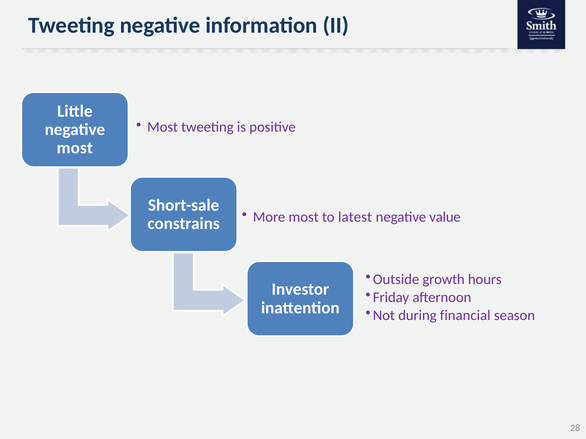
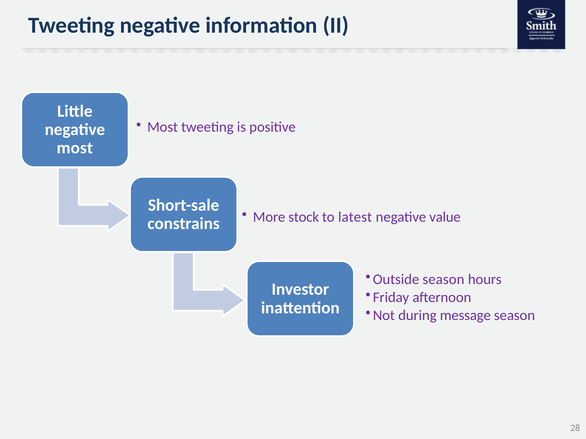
More most: most -> stock
Outside growth: growth -> season
financial: financial -> message
